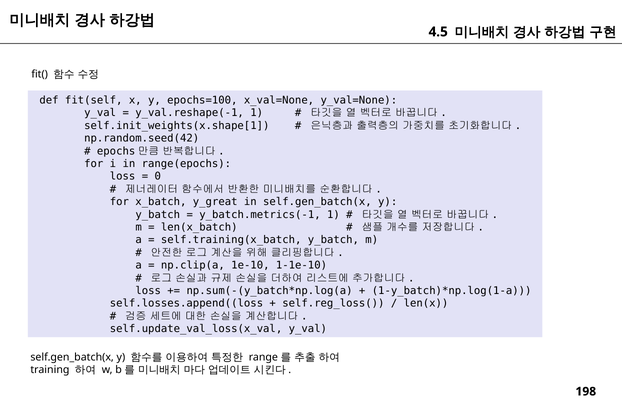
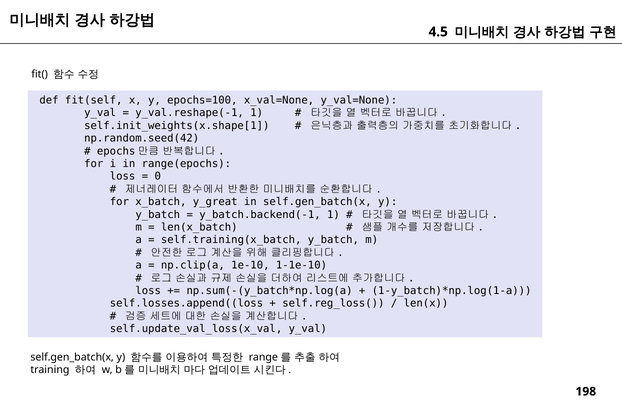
y_batch.metrics(-1: y_batch.metrics(-1 -> y_batch.backend(-1
